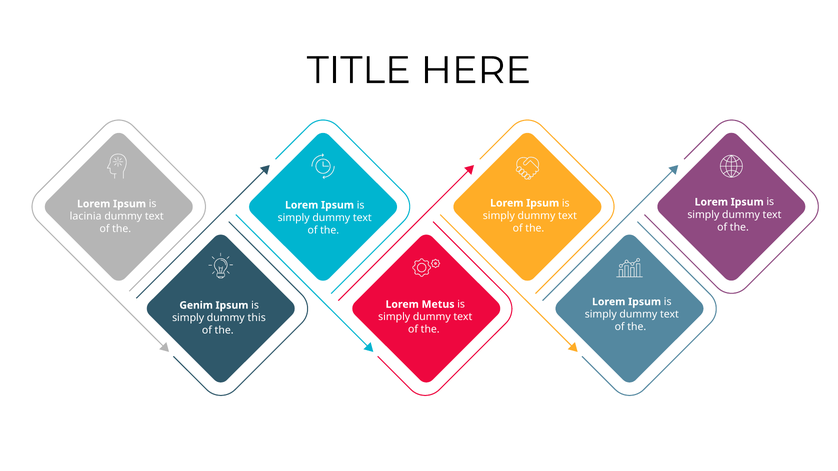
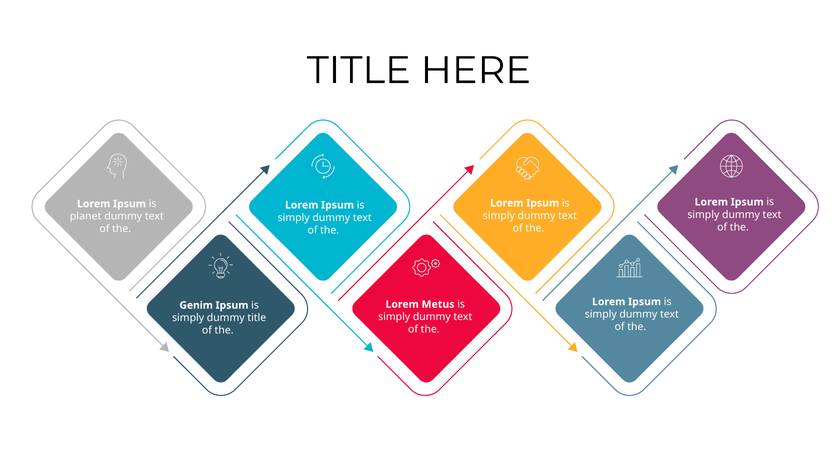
lacinia: lacinia -> planet
dummy this: this -> title
